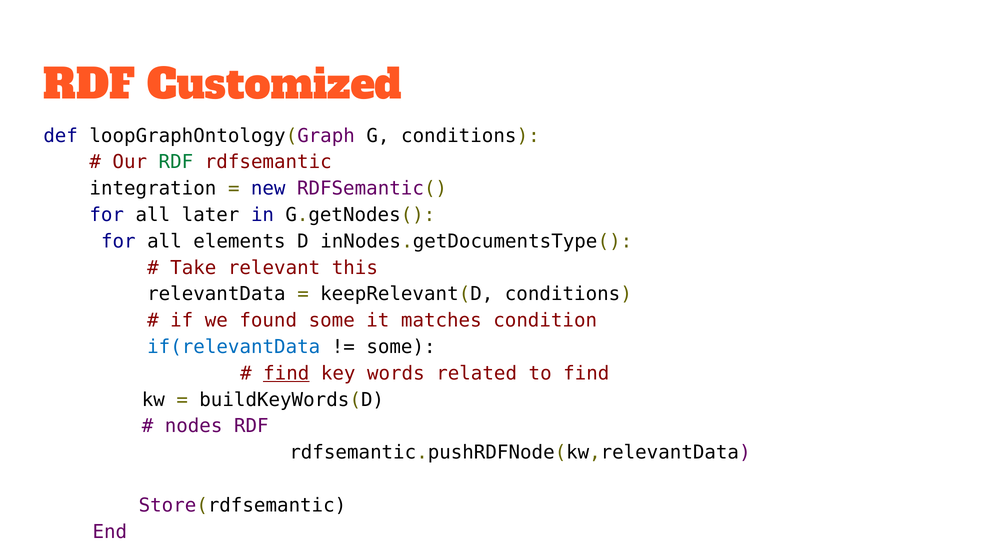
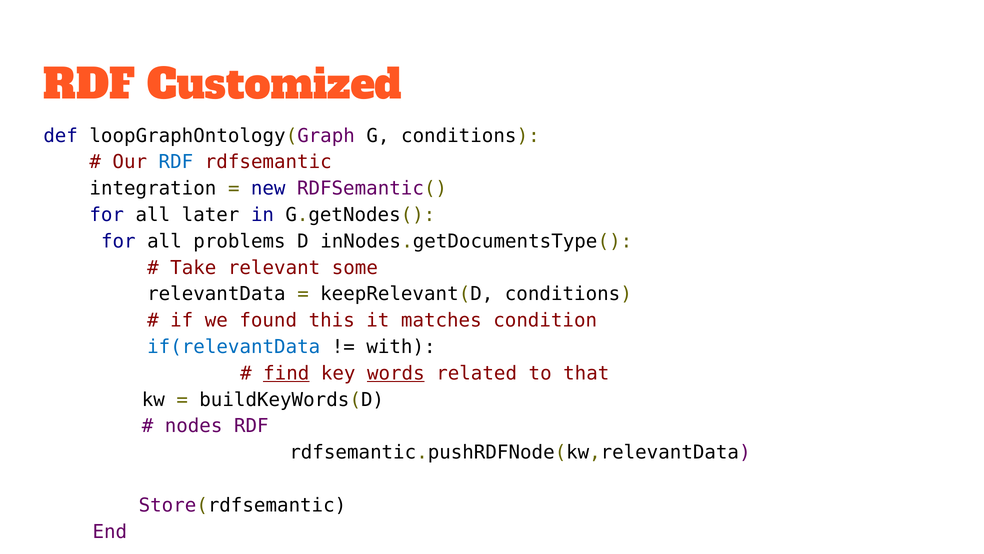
RDF at (176, 162) colour: green -> blue
elements: elements -> problems
this: this -> some
found some: some -> this
some at (401, 347): some -> with
words underline: none -> present
to find: find -> that
